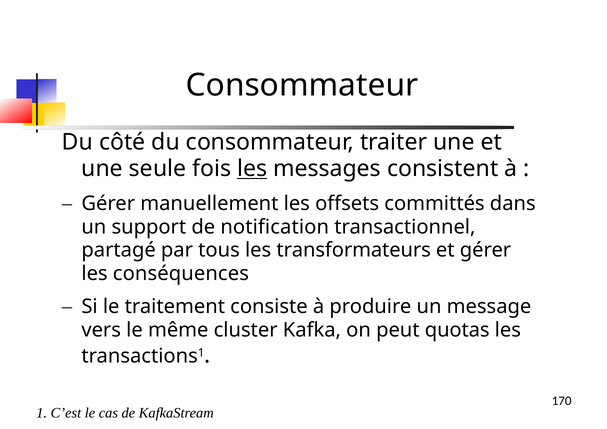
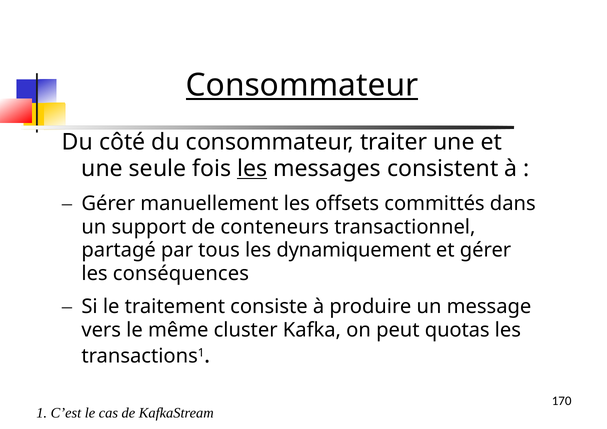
Consommateur at (302, 85) underline: none -> present
notification: notification -> conteneurs
transformateurs: transformateurs -> dynamiquement
